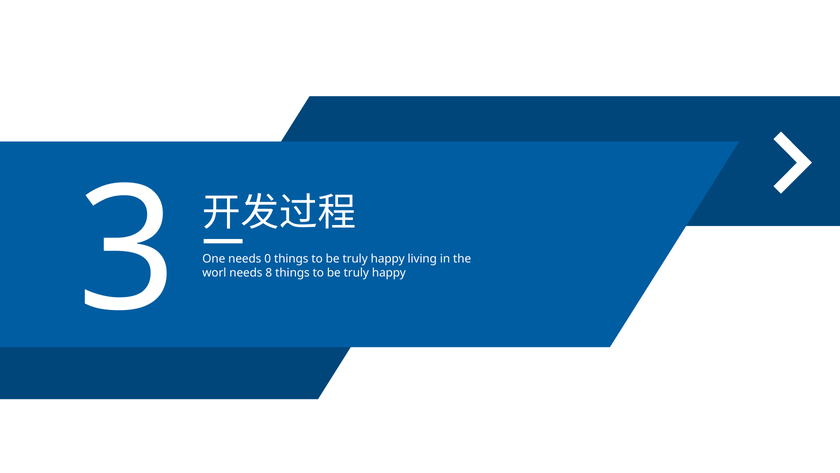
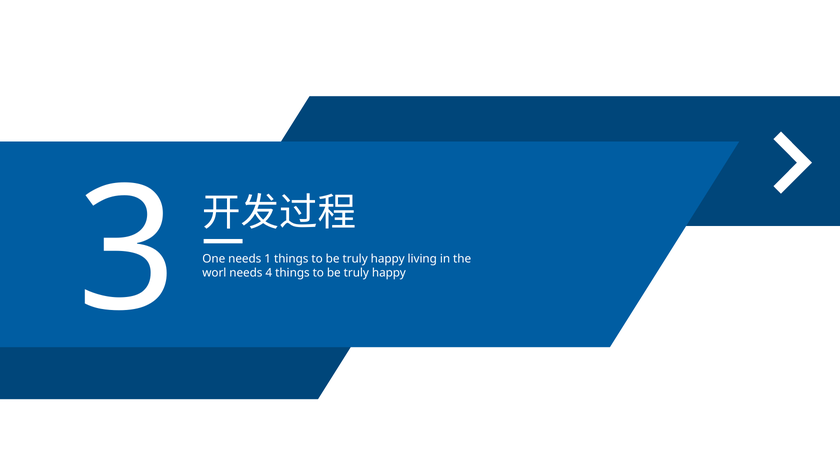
0: 0 -> 1
8: 8 -> 4
